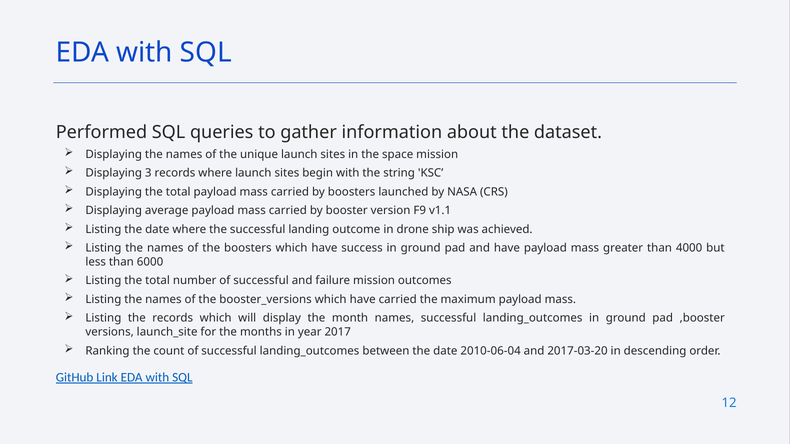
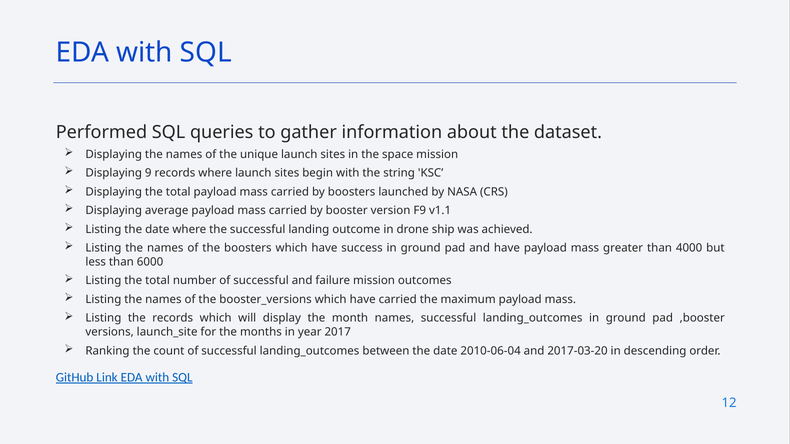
3: 3 -> 9
